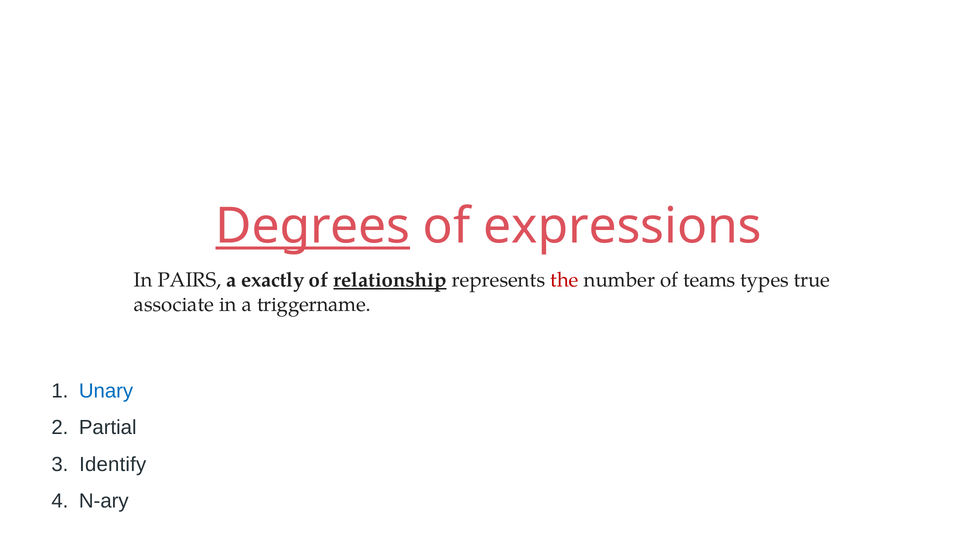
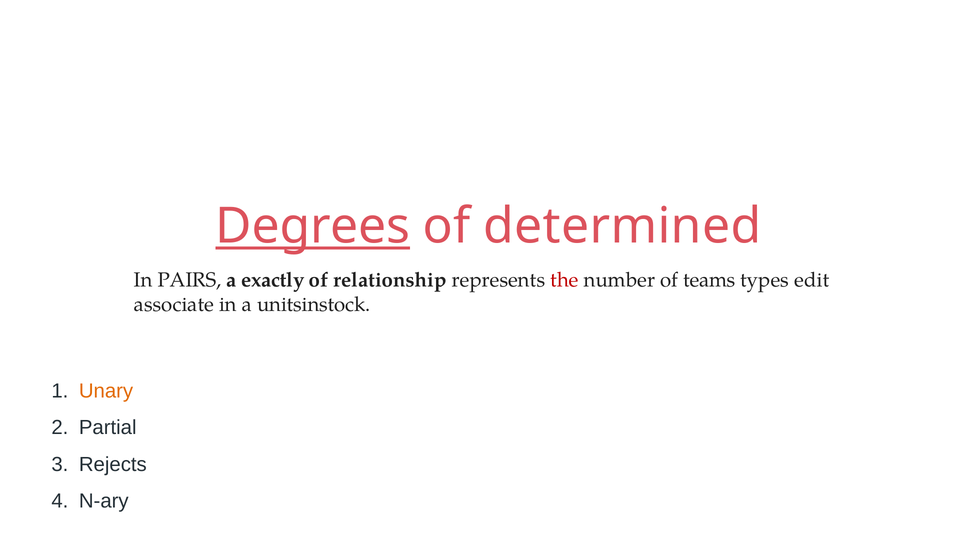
expressions: expressions -> determined
relationship underline: present -> none
true: true -> edit
triggername: triggername -> unitsinstock
Unary colour: blue -> orange
Identify: Identify -> Rejects
